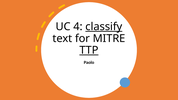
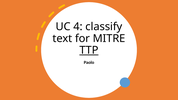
classify underline: present -> none
